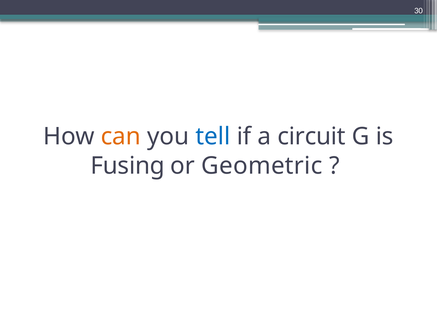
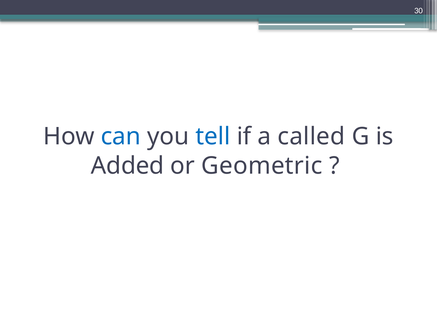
can colour: orange -> blue
circuit: circuit -> called
Fusing: Fusing -> Added
